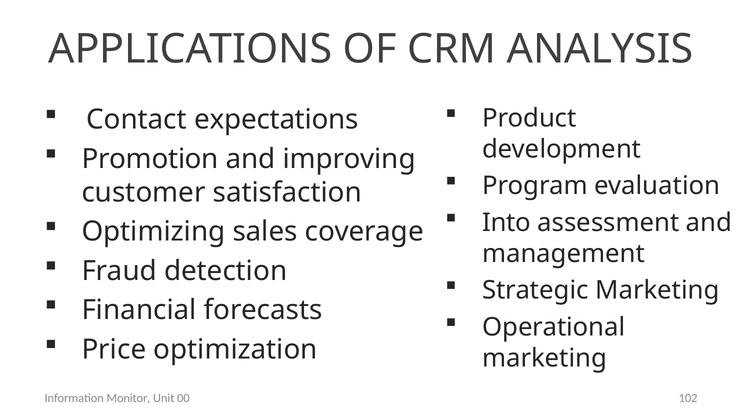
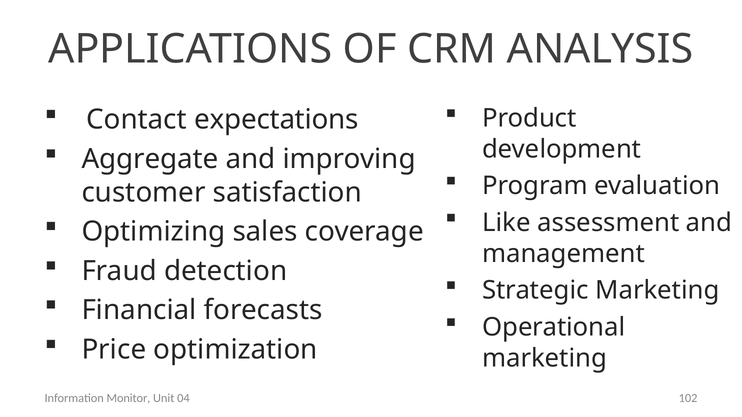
Promotion: Promotion -> Aggregate
Into: Into -> Like
00: 00 -> 04
